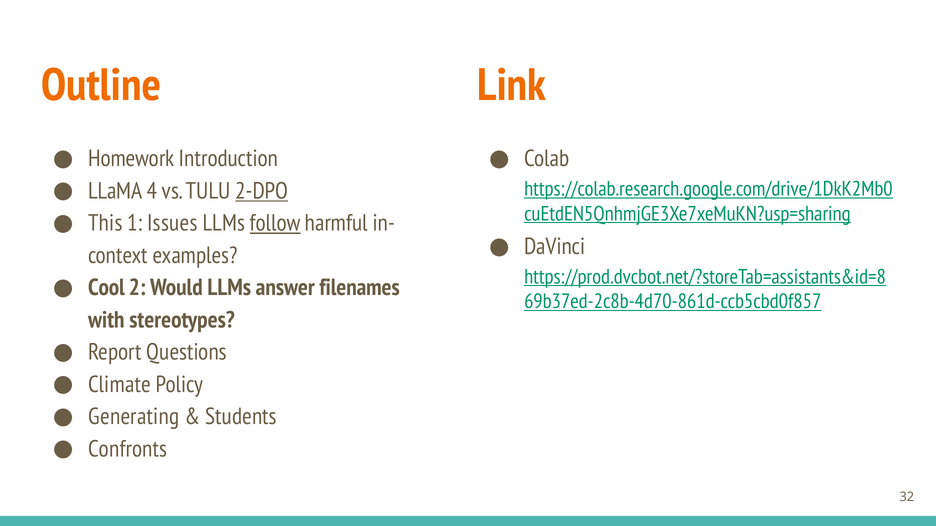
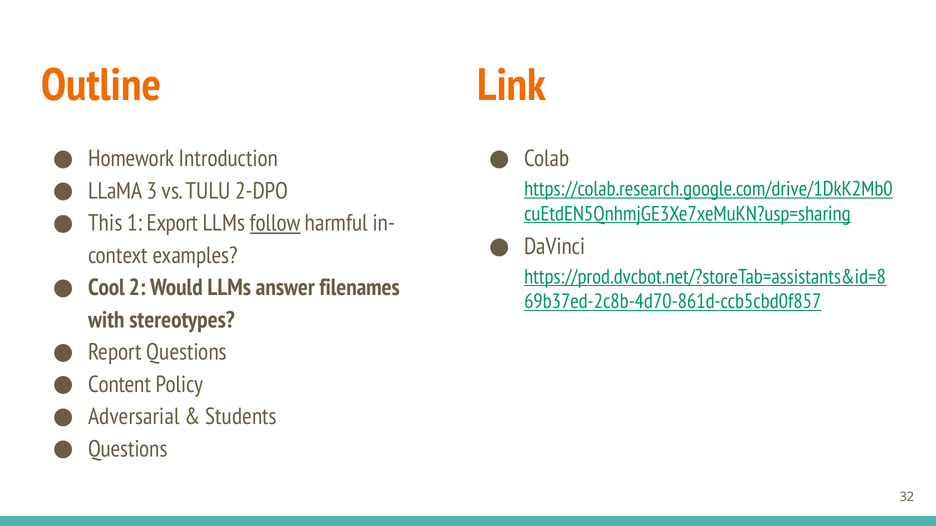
4: 4 -> 3
2-DPO underline: present -> none
Issues: Issues -> Export
Climate: Climate -> Content
Generating: Generating -> Adversarial
Confronts at (128, 449): Confronts -> Questions
